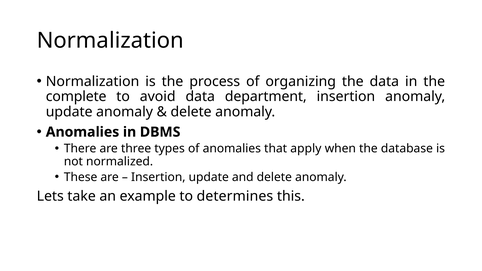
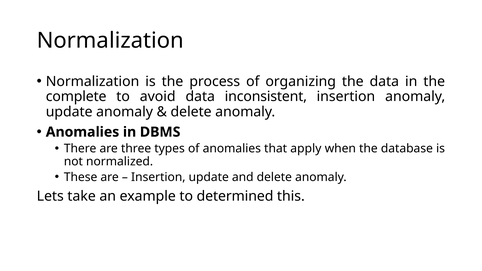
department: department -> inconsistent
determines: determines -> determined
